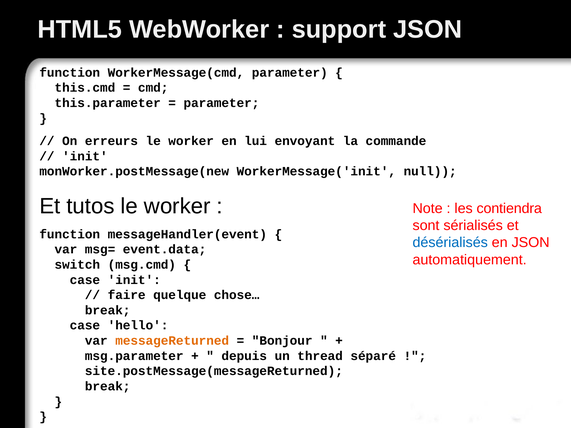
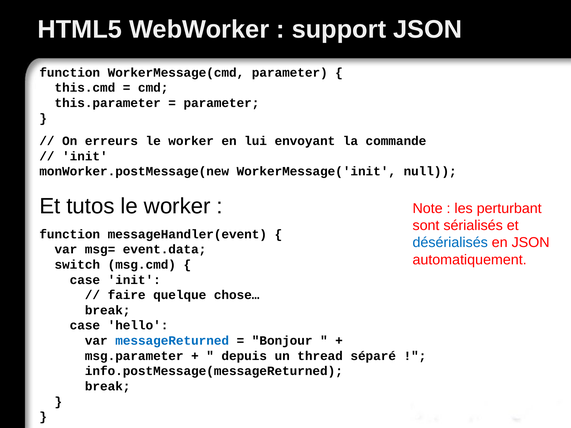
contiendra: contiendra -> perturbant
messageReturned colour: orange -> blue
site.postMessage(messageReturned: site.postMessage(messageReturned -> info.postMessage(messageReturned
